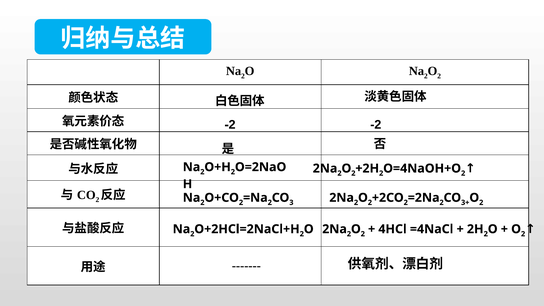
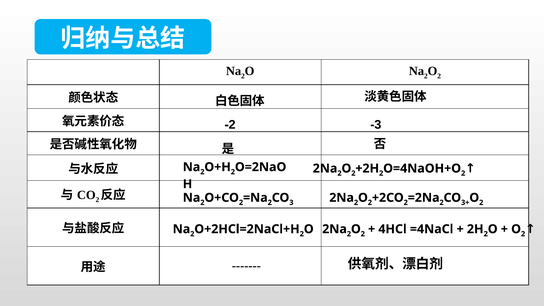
-2: -2 -> -3
